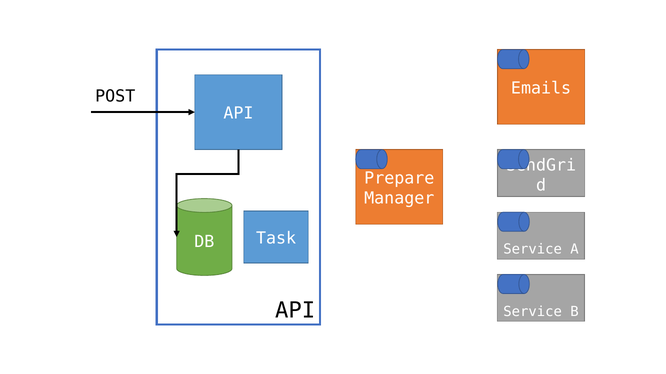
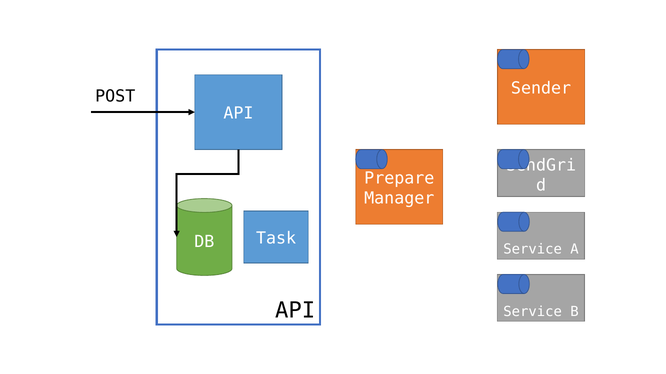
Emails: Emails -> Sender
